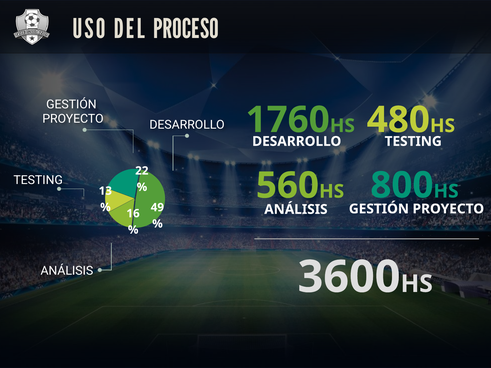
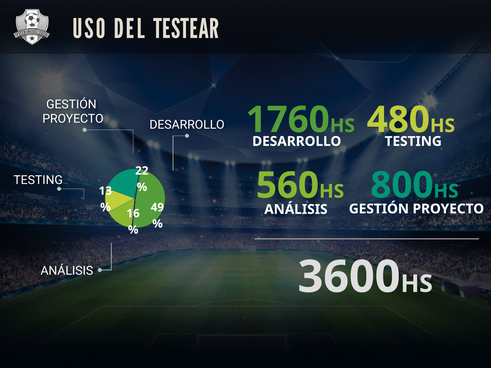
PROCESO: PROCESO -> TESTEAR
